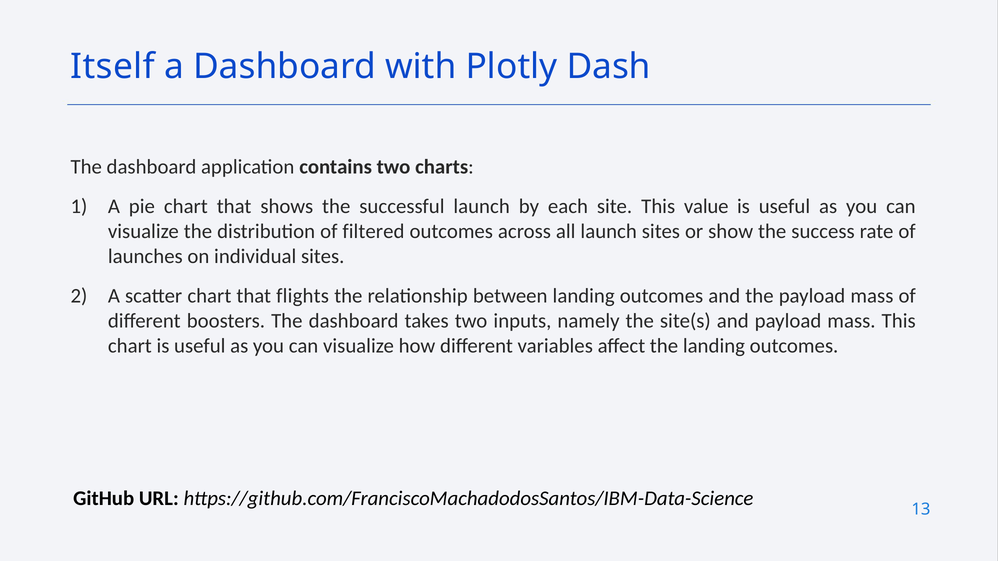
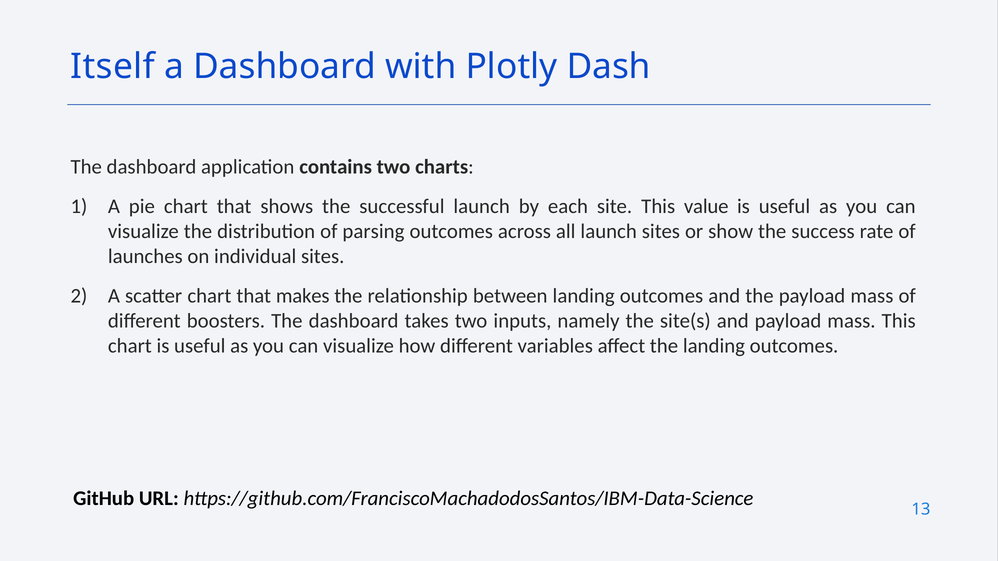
filtered: filtered -> parsing
flights: flights -> makes
